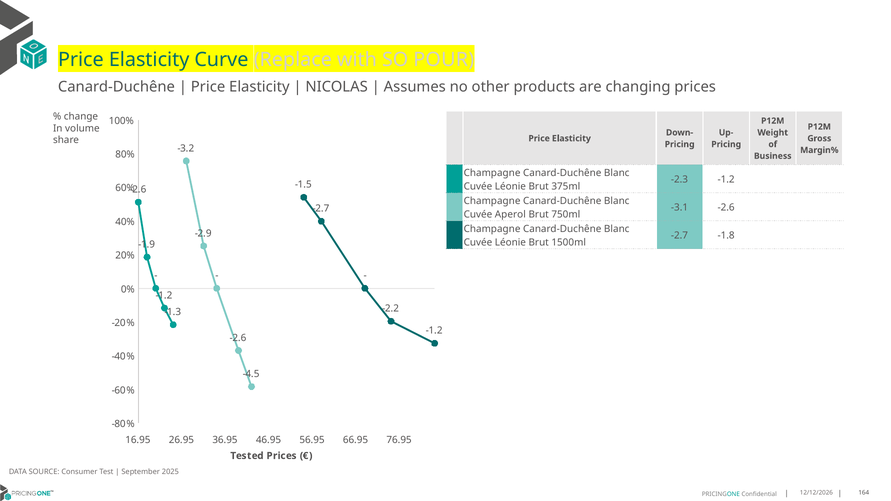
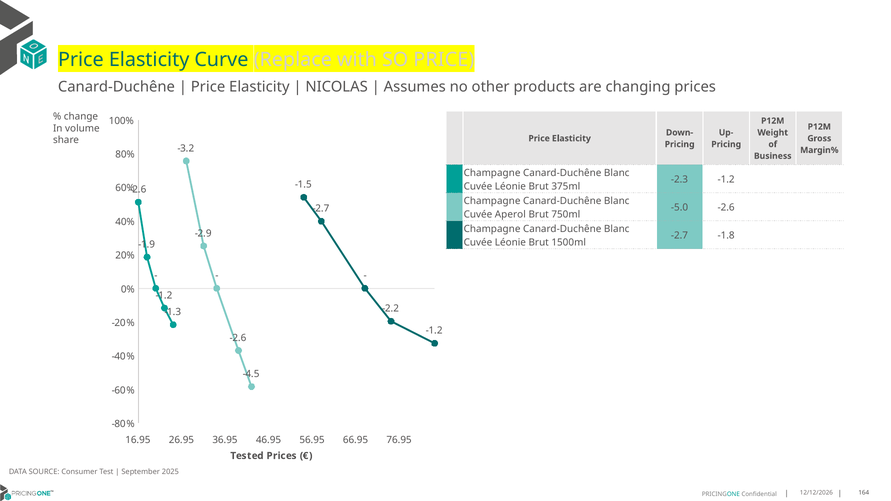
SO POUR: POUR -> PRICE
-3.1: -3.1 -> -5.0
